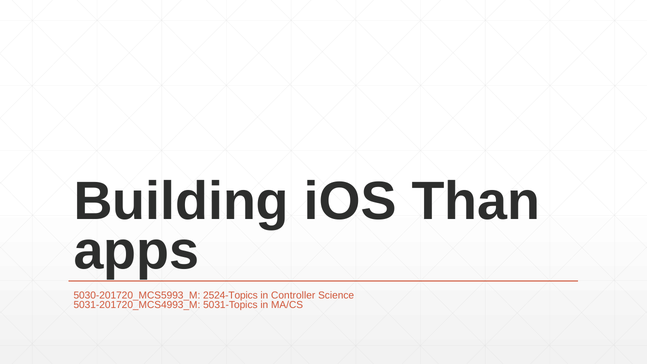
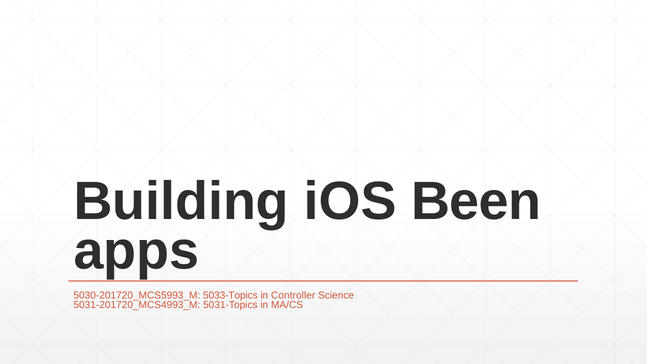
Than: Than -> Been
2524-Topics: 2524-Topics -> 5033-Topics
